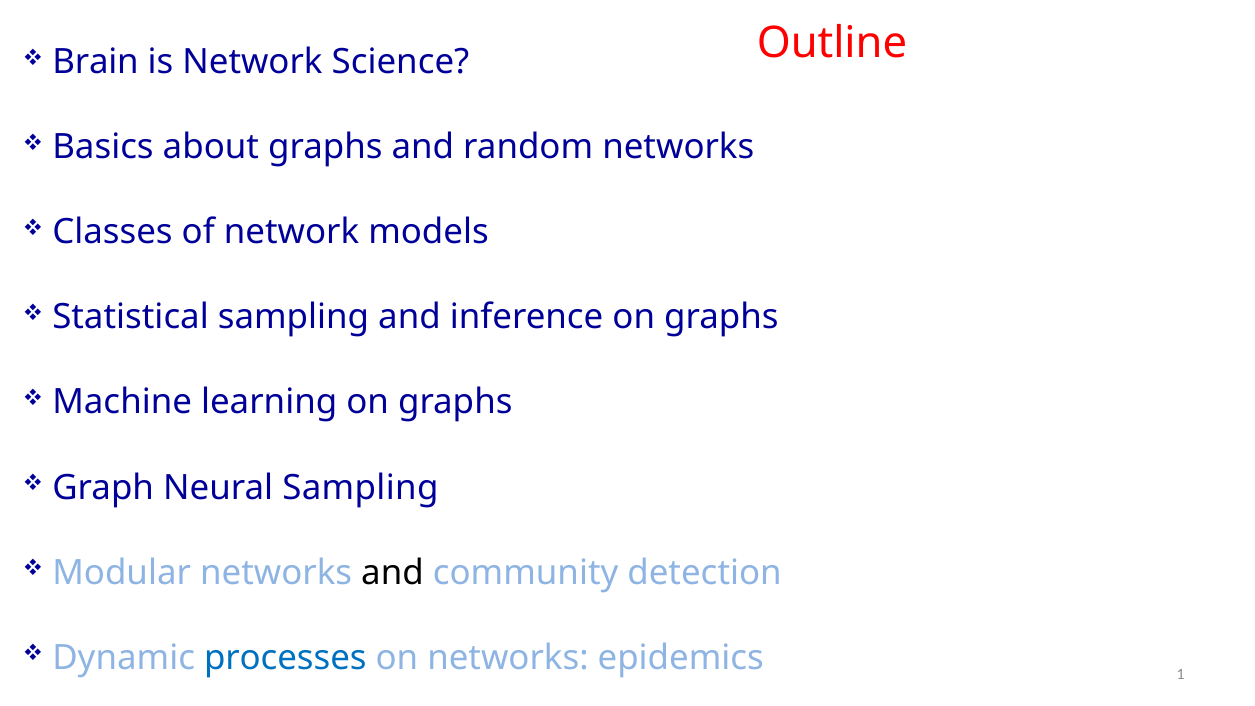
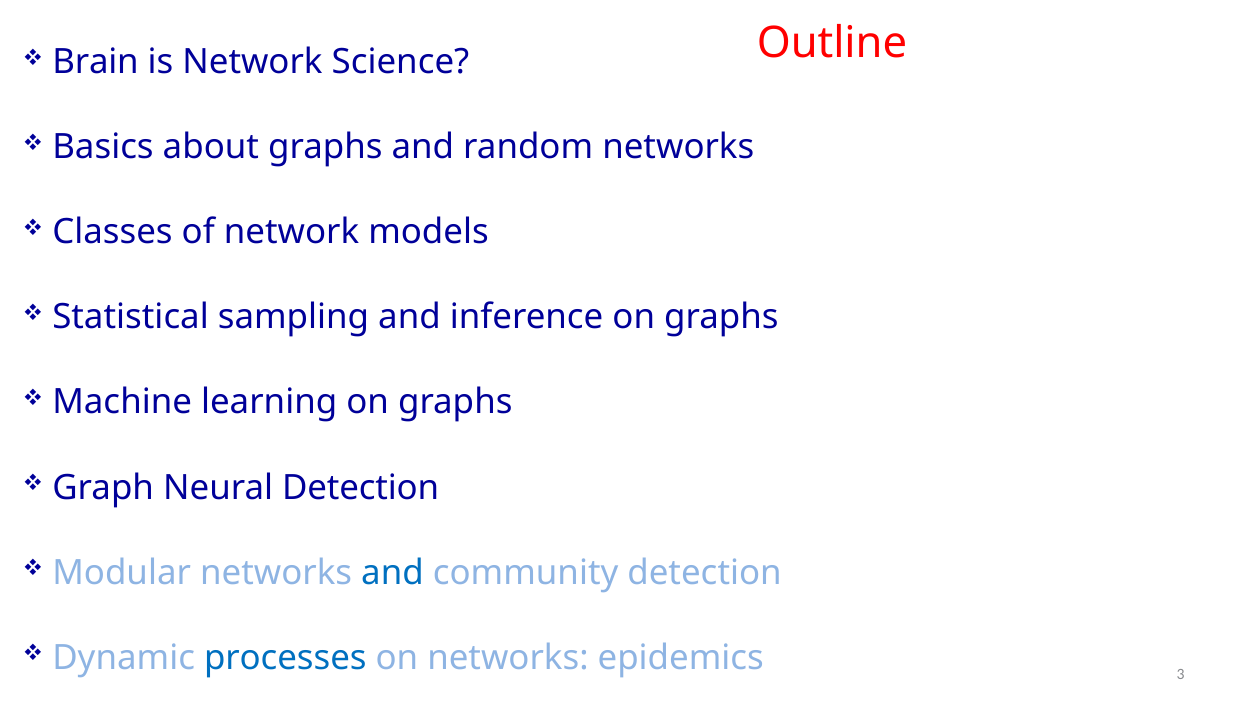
Neural Sampling: Sampling -> Detection
and at (392, 573) colour: black -> blue
1: 1 -> 3
